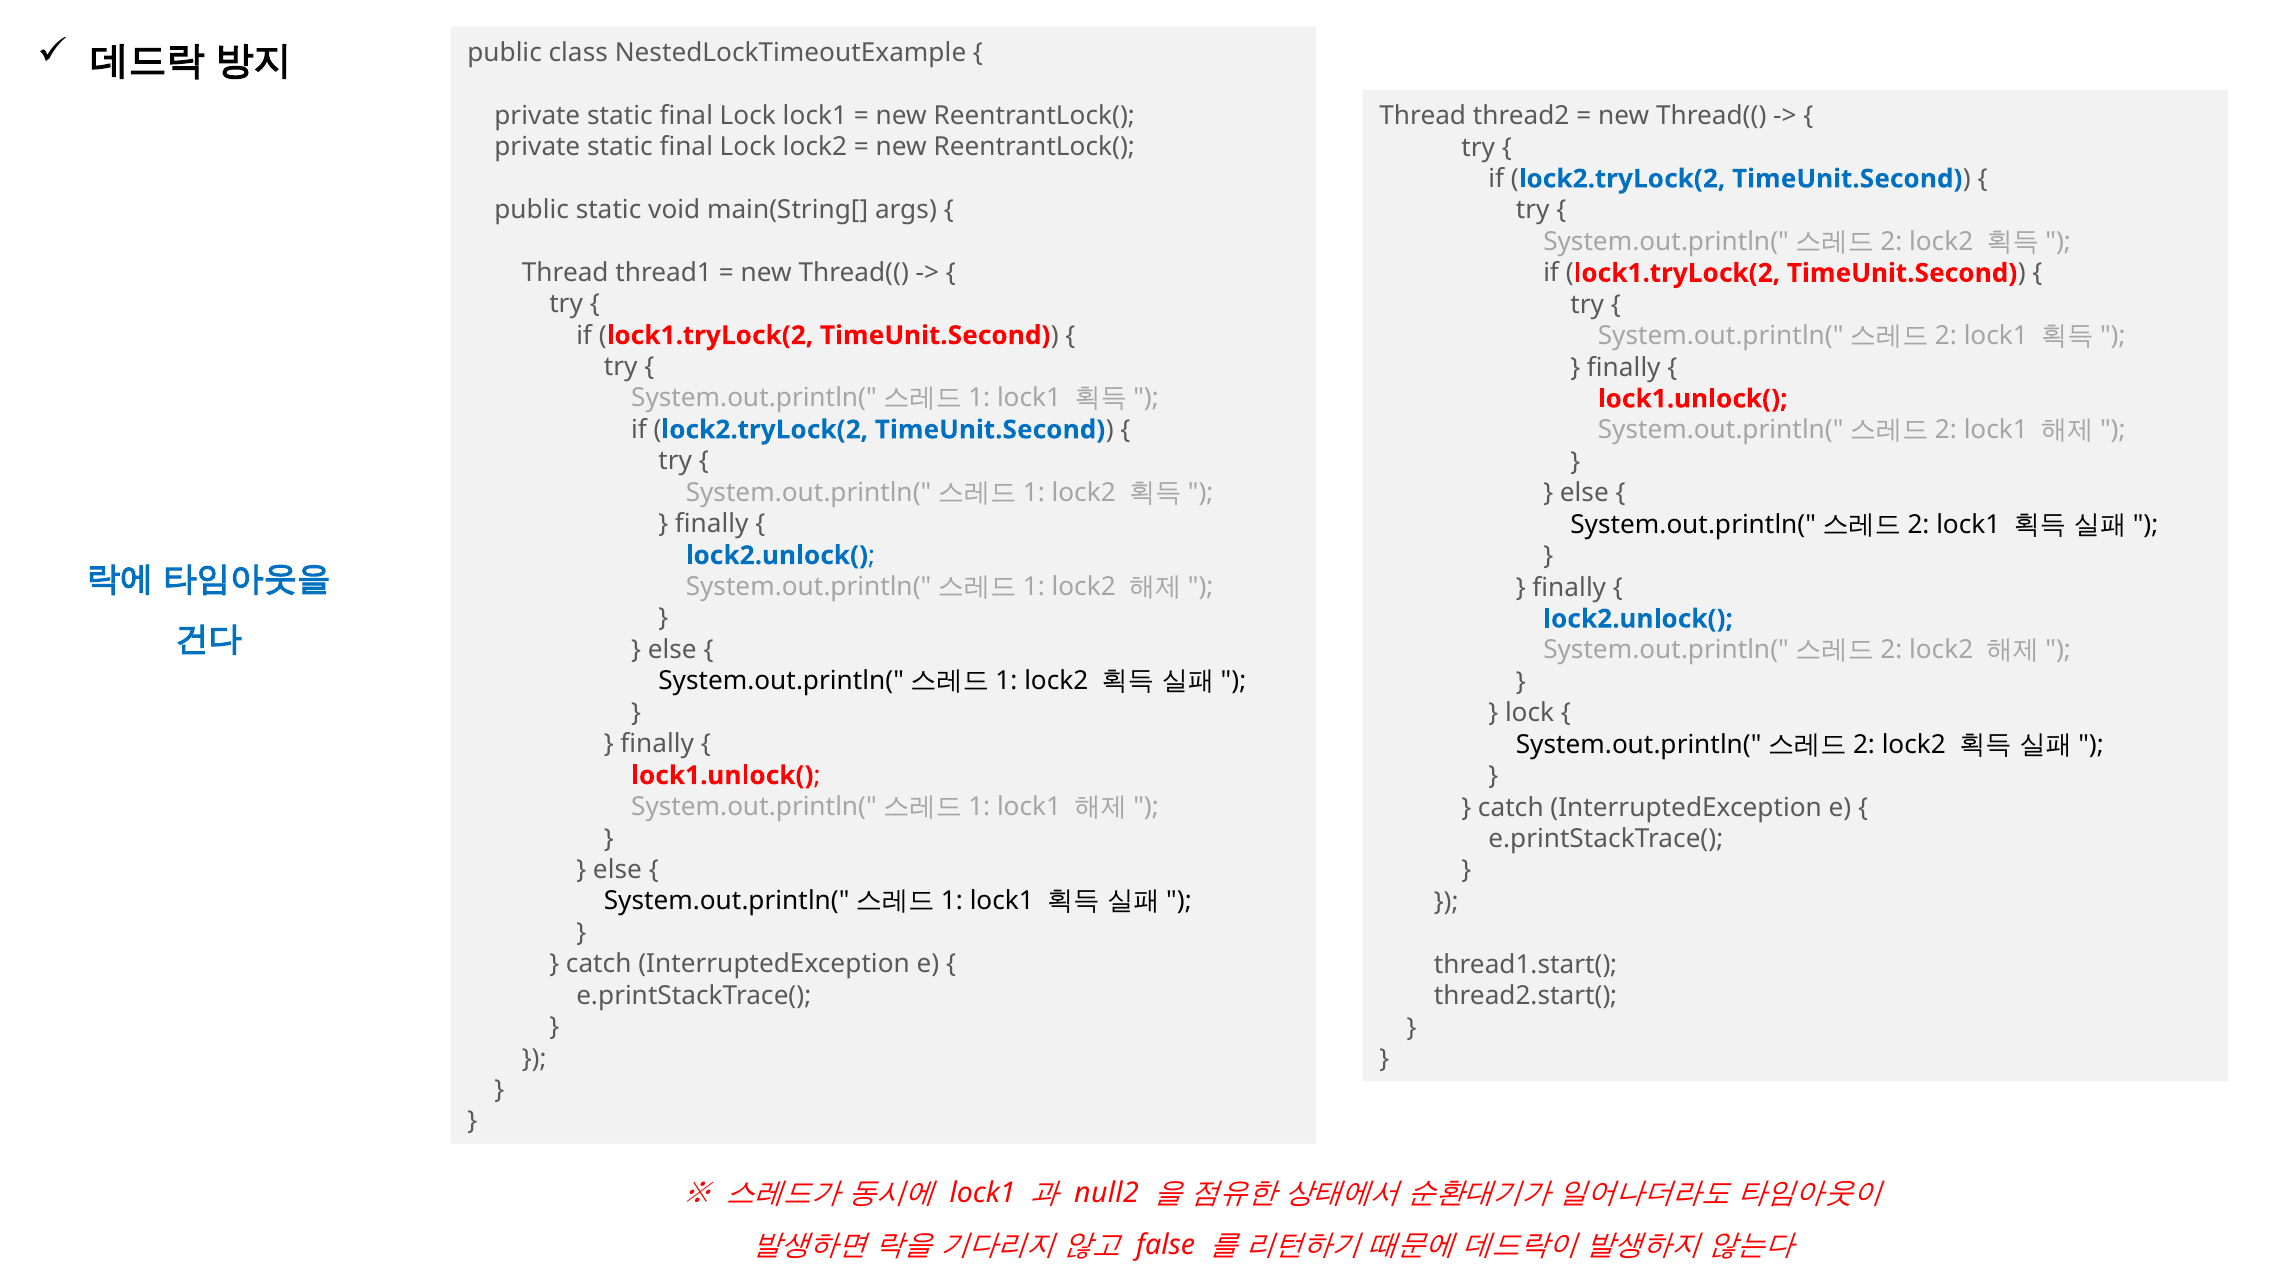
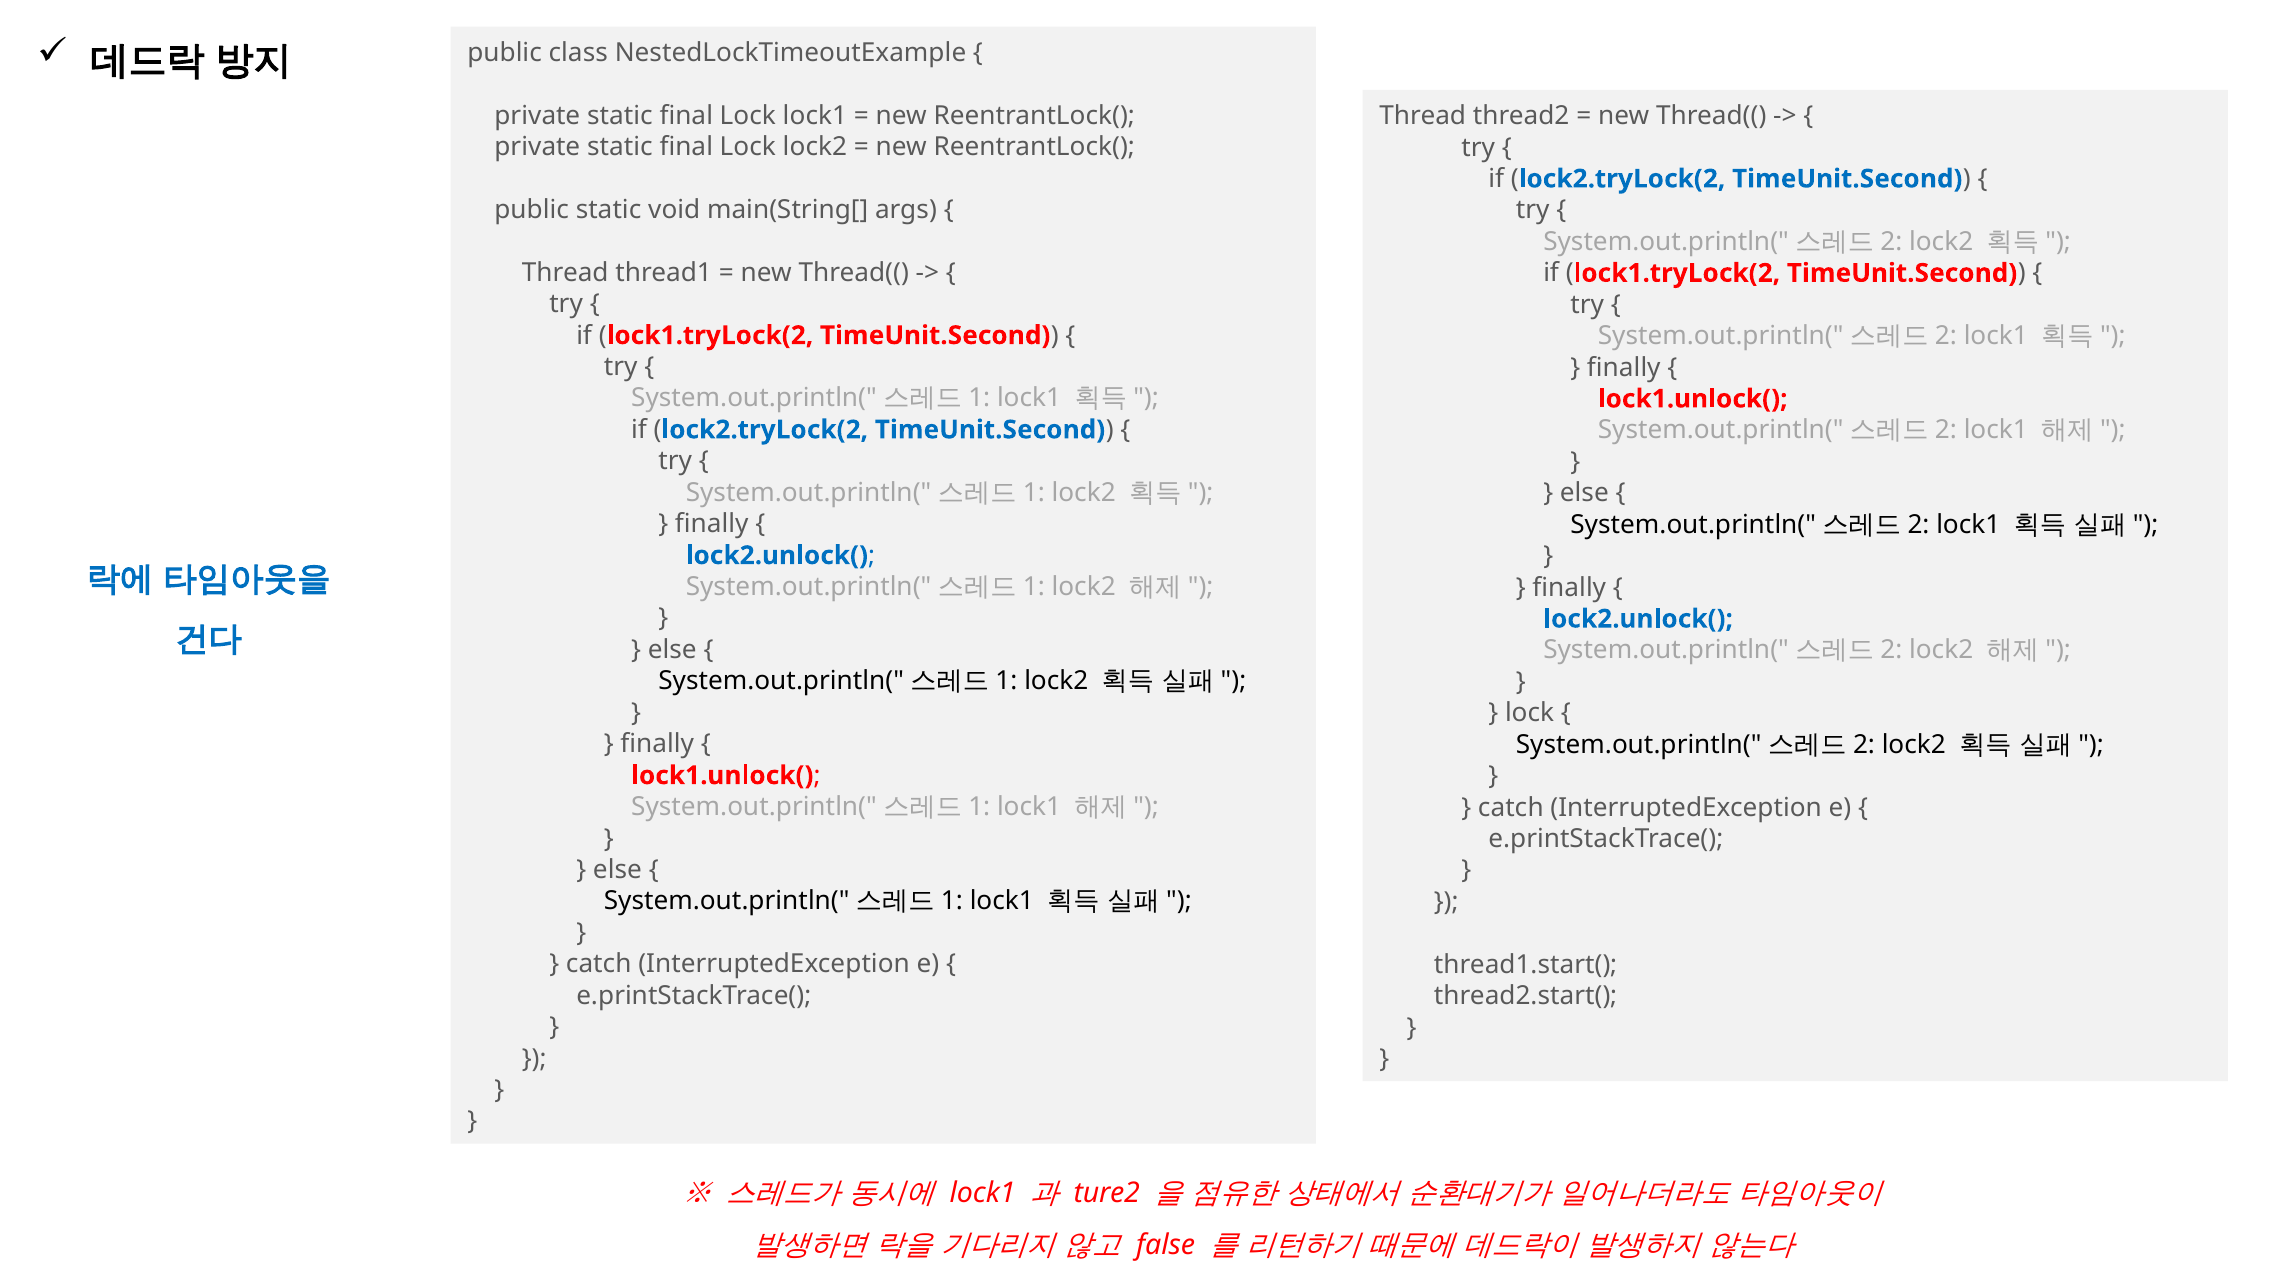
null2: null2 -> ture2
